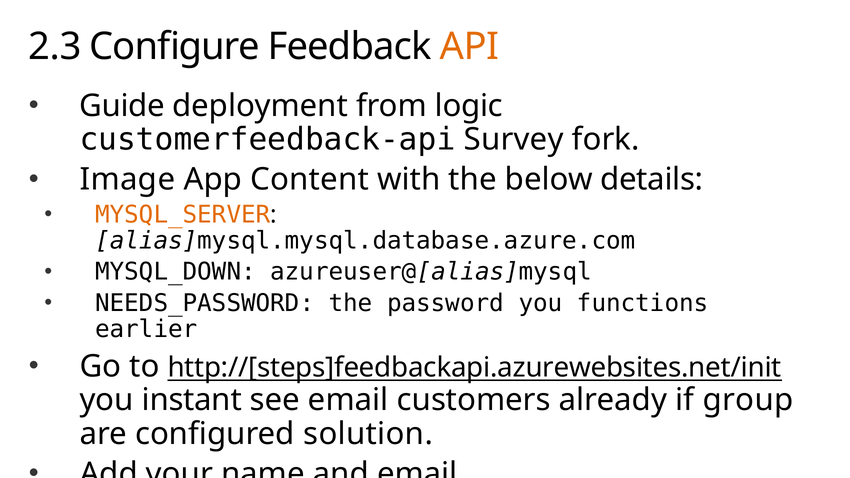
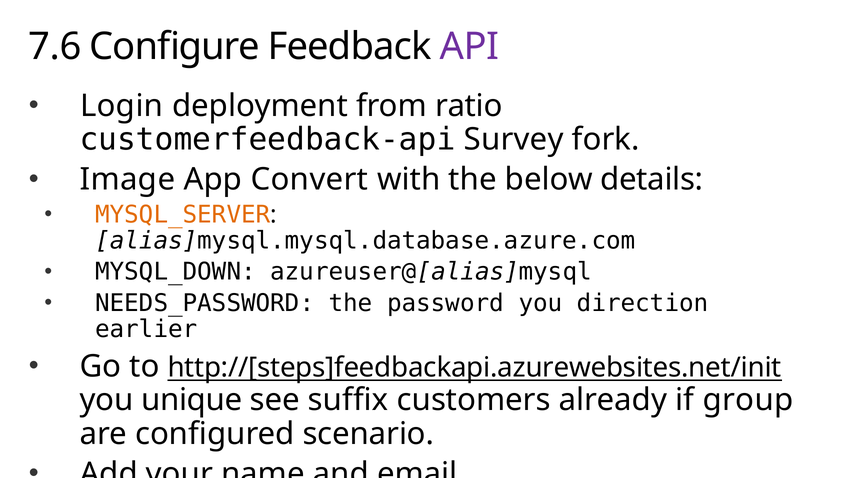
2.3: 2.3 -> 7.6
API colour: orange -> purple
Guide: Guide -> Login
logic: logic -> ratio
Content: Content -> Convert
functions: functions -> direction
instant: instant -> unique
see email: email -> suffix
solution: solution -> scenario
